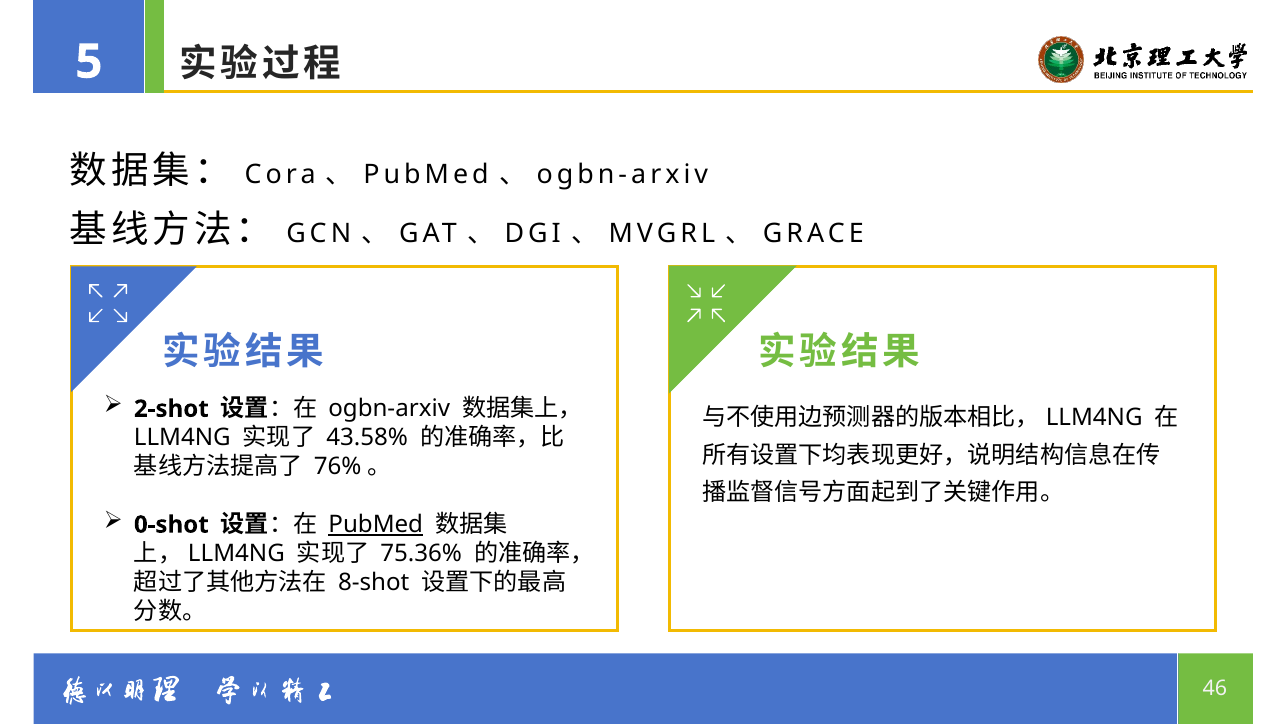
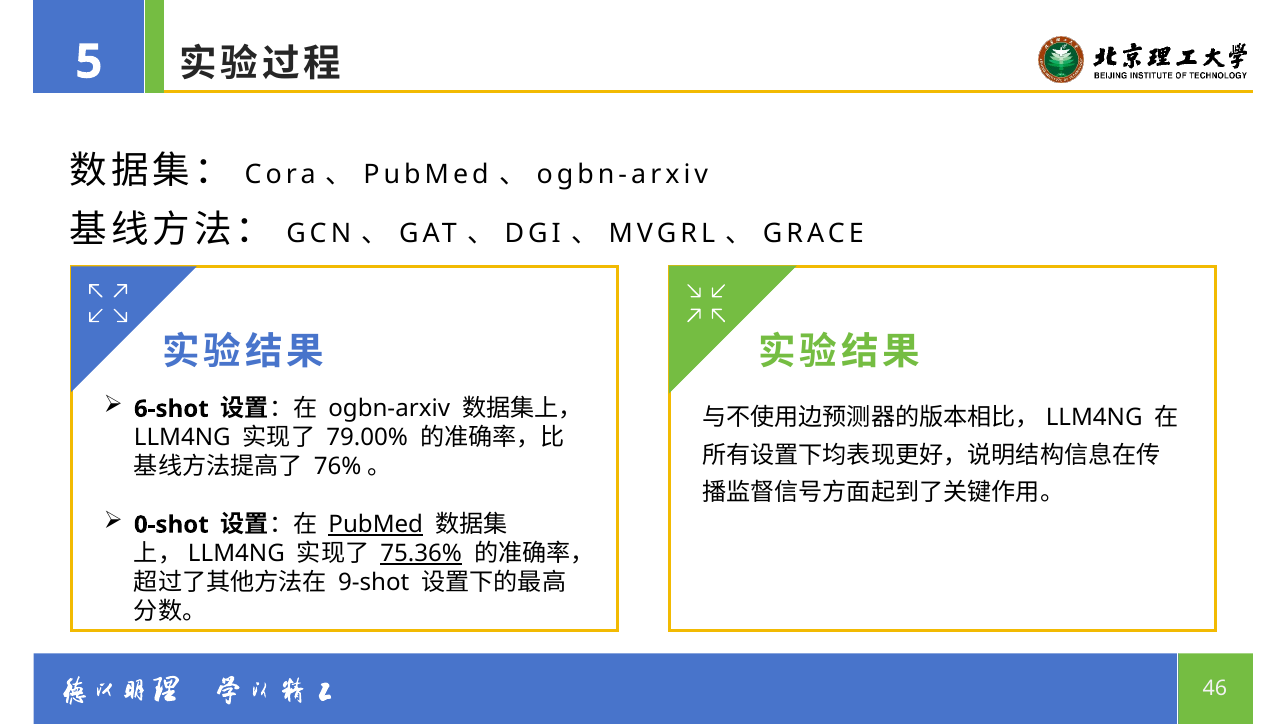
2-shot: 2-shot -> 6-shot
43.58%: 43.58% -> 79.00%
75.36% underline: none -> present
8-shot: 8-shot -> 9-shot
